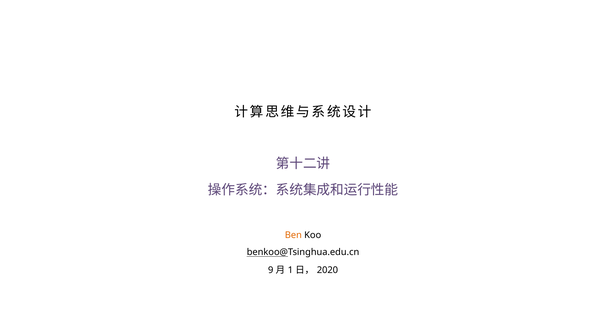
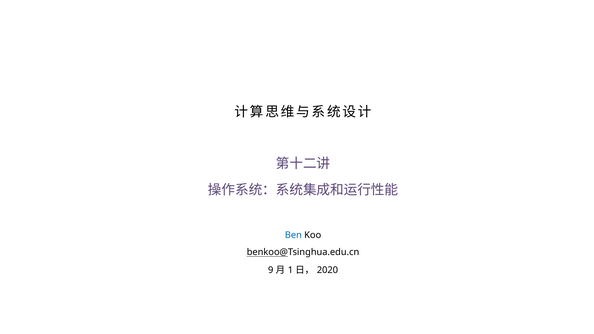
Ben colour: orange -> blue
